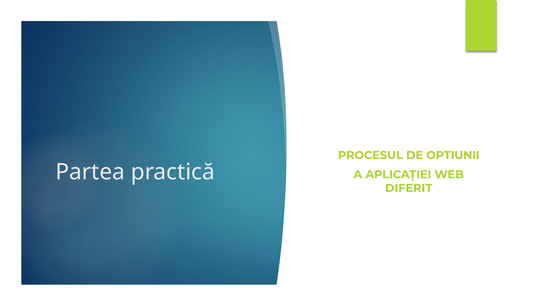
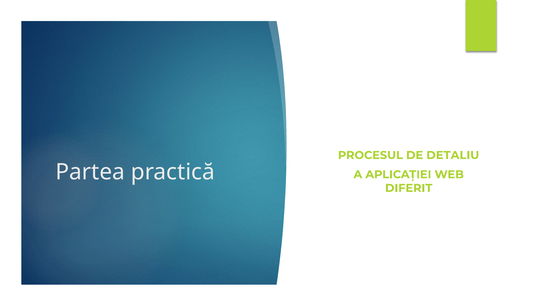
OPTIUNII: OPTIUNII -> DETALIU
